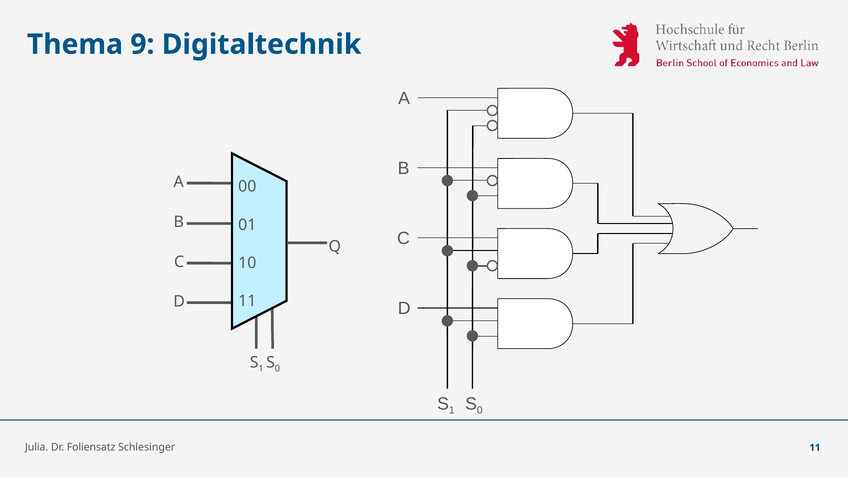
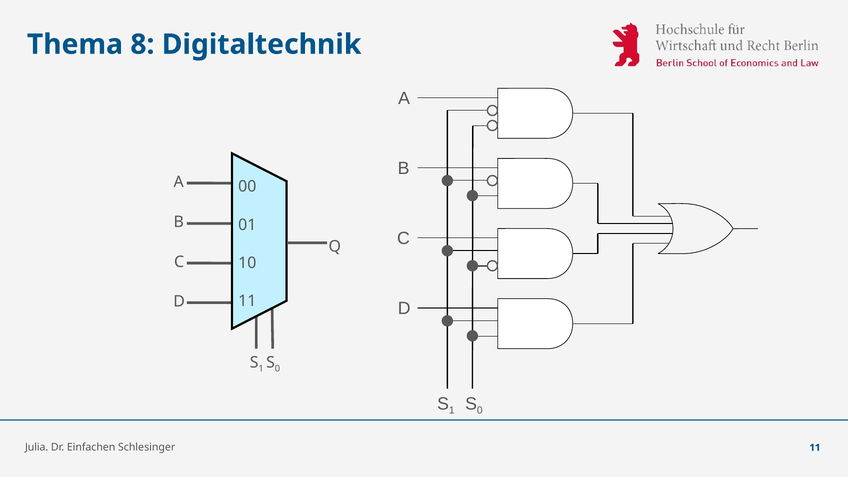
9: 9 -> 8
Foliensatz: Foliensatz -> Einfachen
